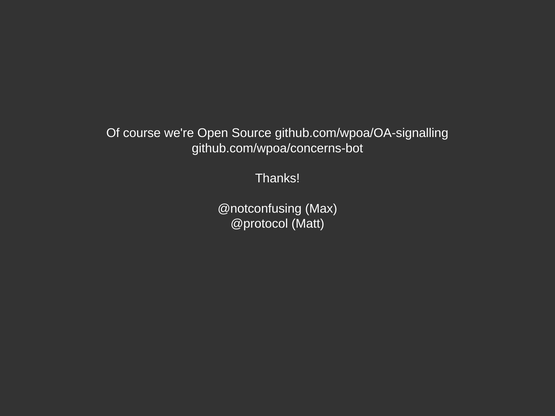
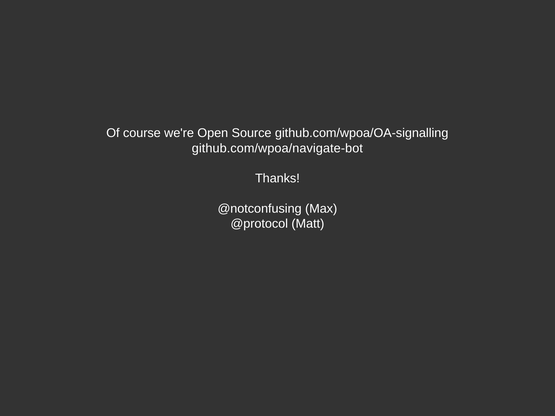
github.com/wpoa/concerns-bot: github.com/wpoa/concerns-bot -> github.com/wpoa/navigate-bot
